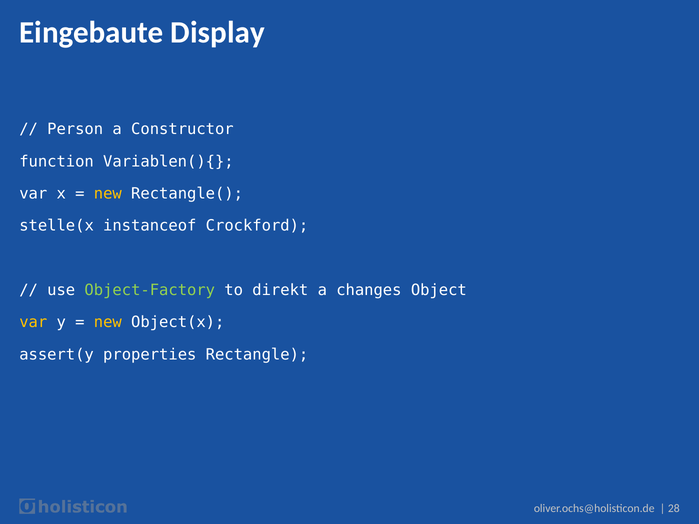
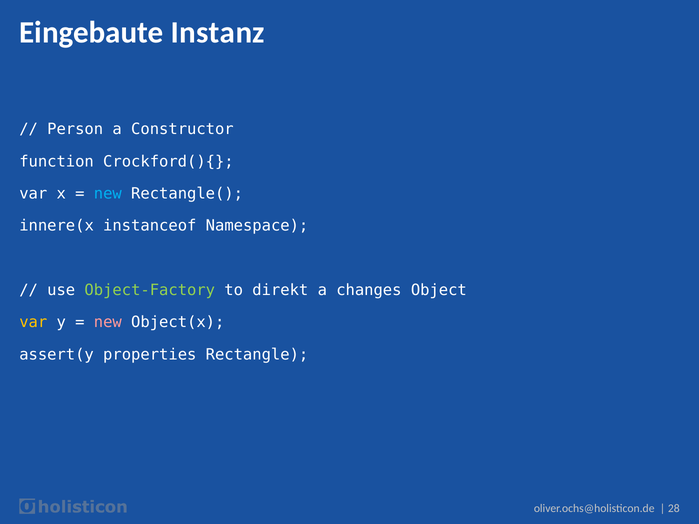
Display: Display -> Instanz
Variablen(){: Variablen(){ -> Crockford(){
new at (108, 194) colour: yellow -> light blue
stelle(x: stelle(x -> innere(x
Crockford: Crockford -> Namespace
new at (108, 323) colour: yellow -> pink
